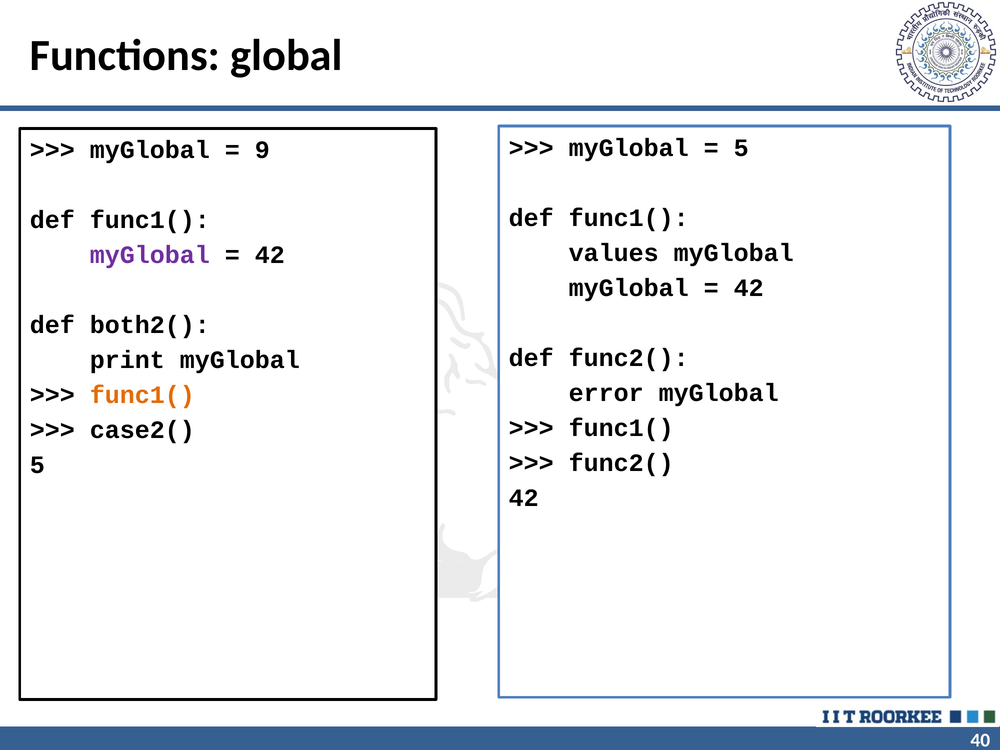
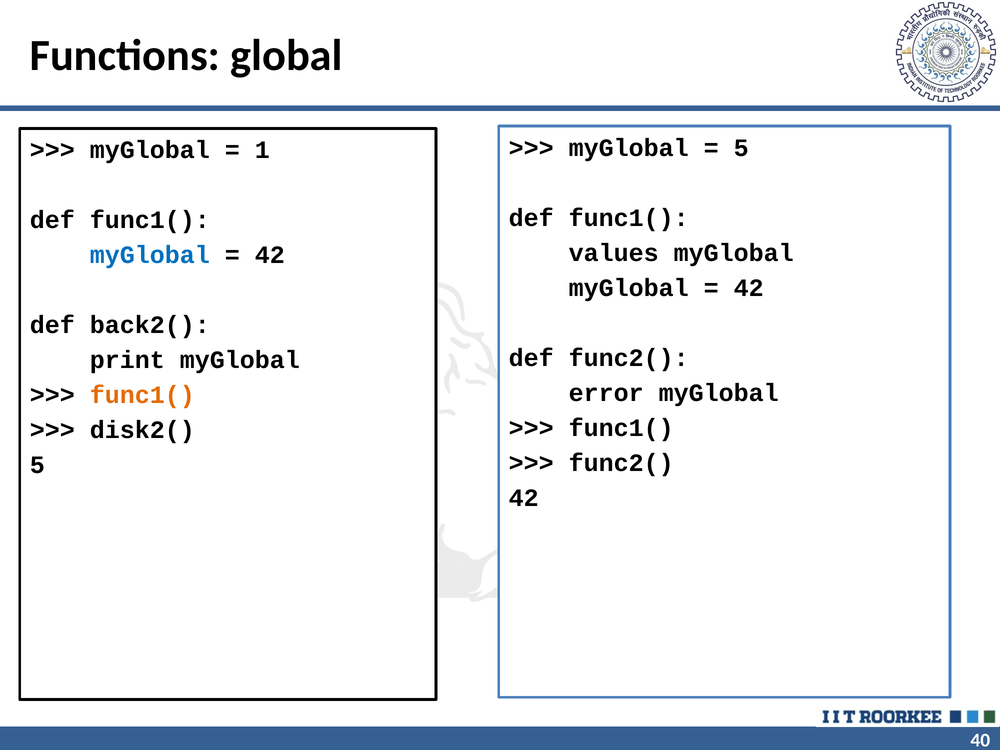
9: 9 -> 1
myGlobal at (150, 255) colour: purple -> blue
both2(: both2( -> back2(
case2(: case2( -> disk2(
